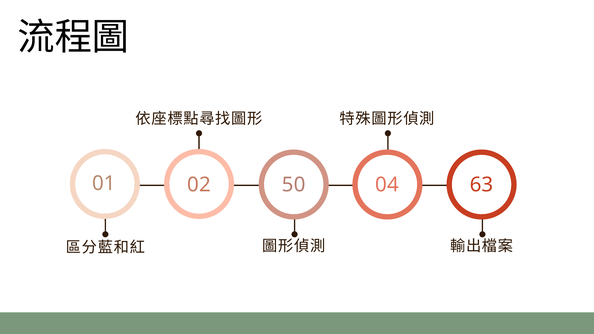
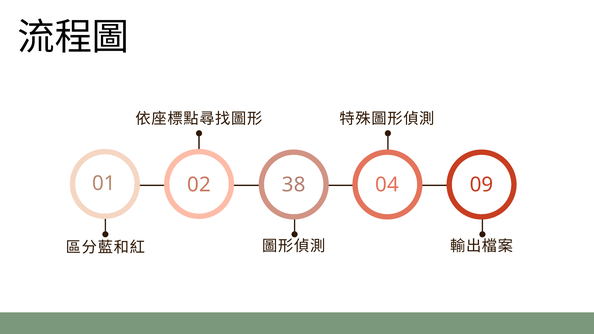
50: 50 -> 38
63: 63 -> 09
